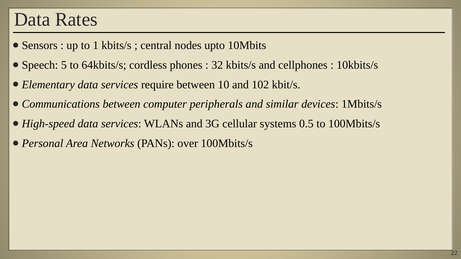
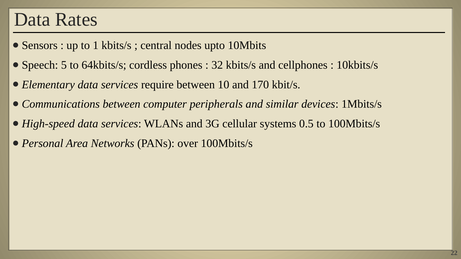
102: 102 -> 170
